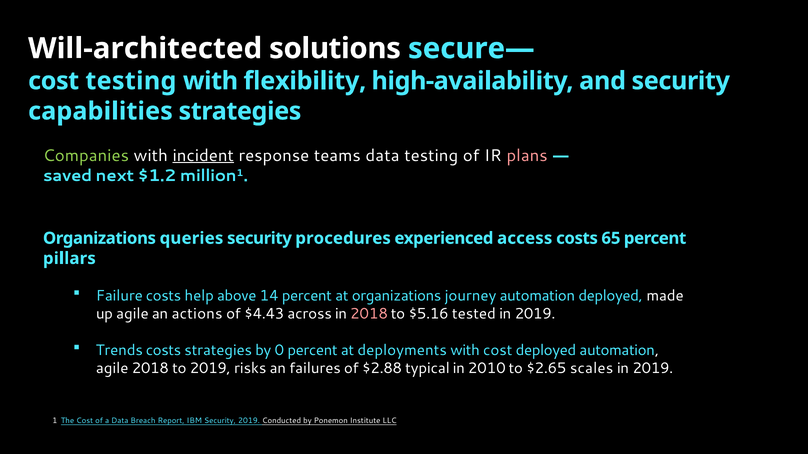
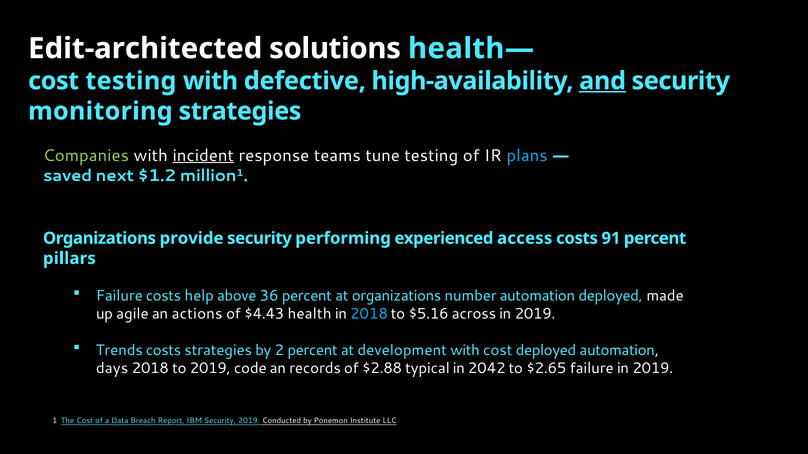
Will-architected: Will-architected -> Edit-architected
secure—: secure— -> health—
flexibility: flexibility -> defective
and underline: none -> present
capabilities: capabilities -> monitoring
teams data: data -> tune
plans colour: pink -> light blue
queries: queries -> provide
procedures: procedures -> performing
65: 65 -> 91
14: 14 -> 36
journey: journey -> number
across: across -> health
2018 at (369, 314) colour: pink -> light blue
tested: tested -> across
0: 0 -> 2
deployments: deployments -> development
agile at (112, 369): agile -> days
risks: risks -> code
failures: failures -> records
2010: 2010 -> 2042
$2.65 scales: scales -> failure
